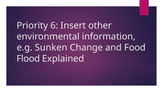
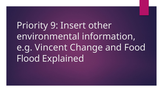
6: 6 -> 9
Sunken: Sunken -> Vincent
